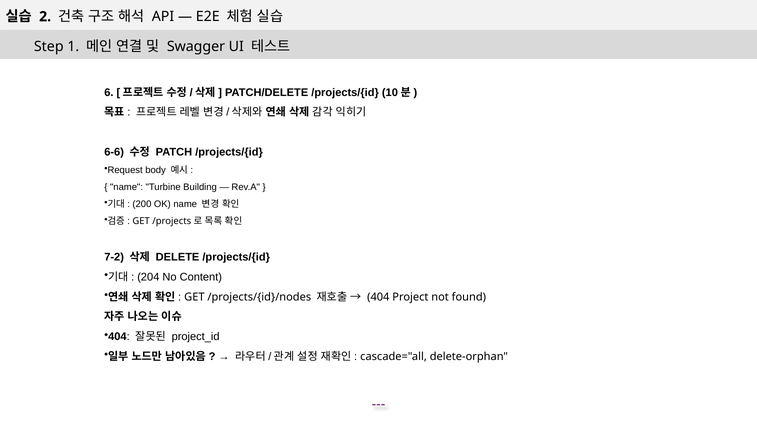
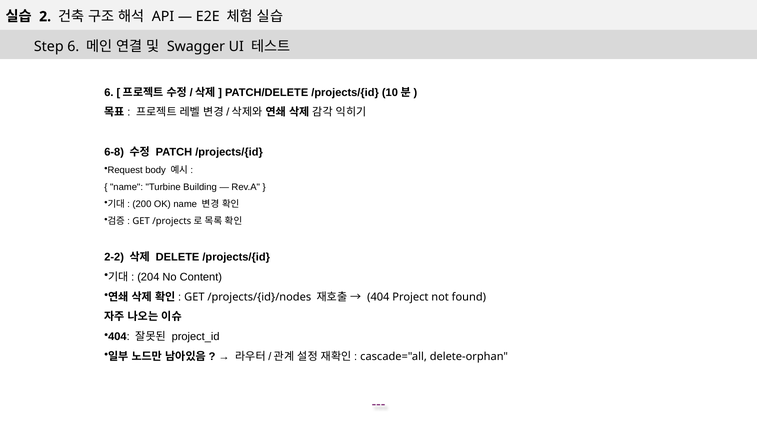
Step 1: 1 -> 6
6-6: 6-6 -> 6-8
7-2: 7-2 -> 2-2
